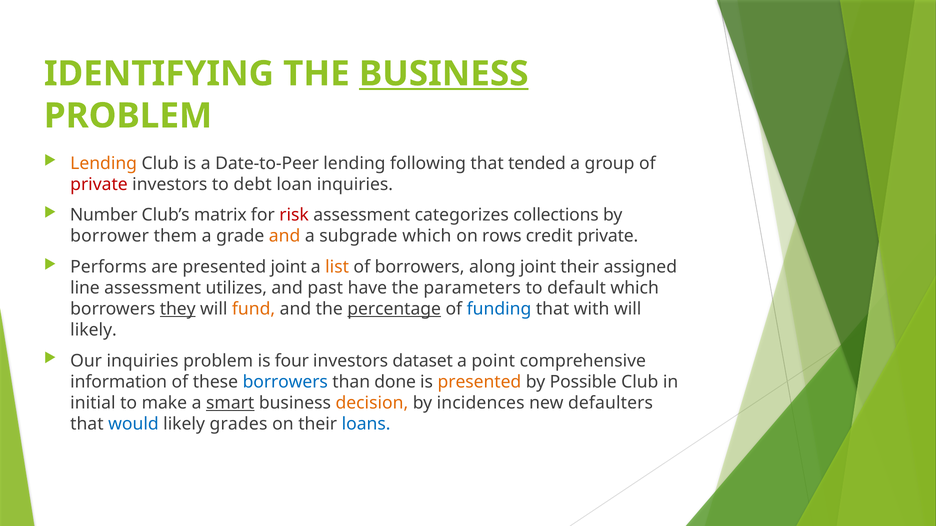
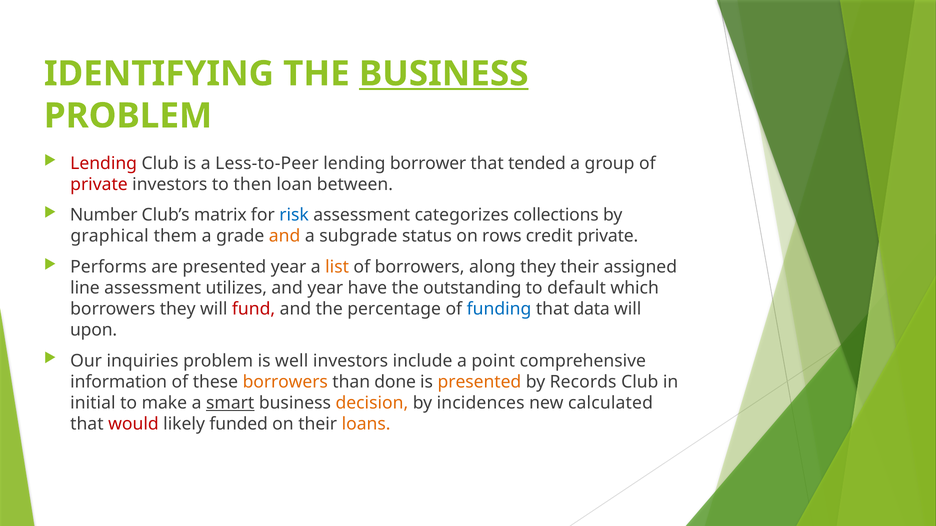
Lending at (104, 163) colour: orange -> red
Date-to-Peer: Date-to-Peer -> Less-to-Peer
following: following -> borrower
debt: debt -> then
loan inquiries: inquiries -> between
risk colour: red -> blue
borrower: borrower -> graphical
subgrade which: which -> status
presented joint: joint -> year
along joint: joint -> they
and past: past -> year
parameters: parameters -> outstanding
they at (178, 309) underline: present -> none
fund colour: orange -> red
percentage underline: present -> none
with: with -> data
likely at (94, 330): likely -> upon
four: four -> well
dataset: dataset -> include
borrowers at (285, 382) colour: blue -> orange
Possible: Possible -> Records
defaulters: defaulters -> calculated
would colour: blue -> red
grades: grades -> funded
loans colour: blue -> orange
